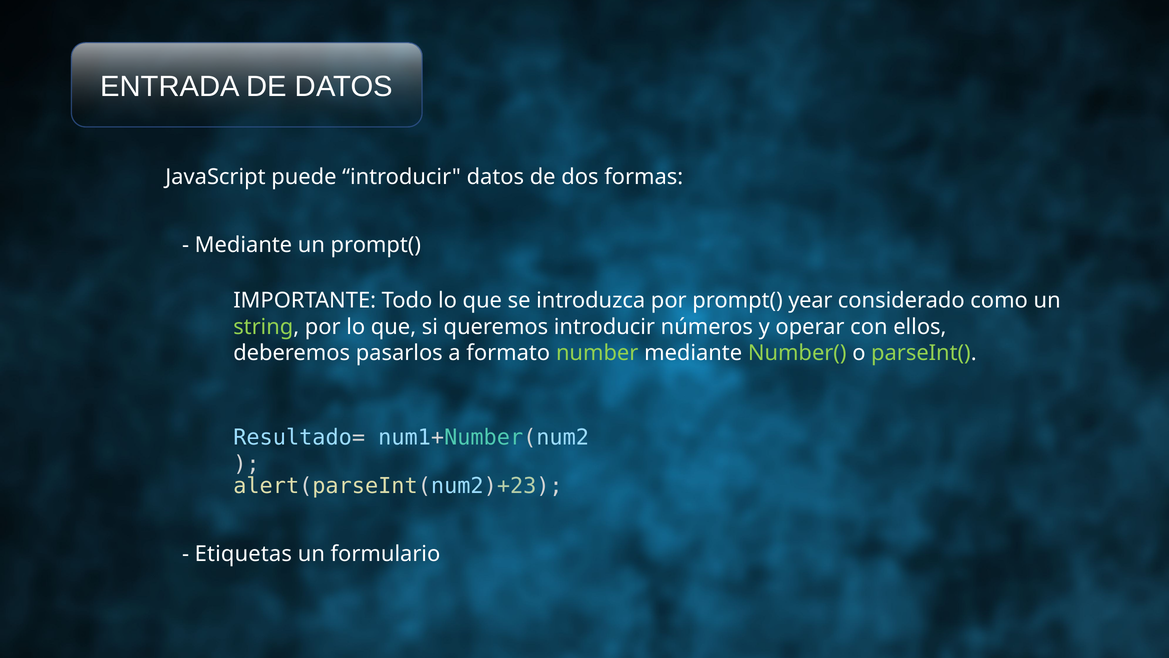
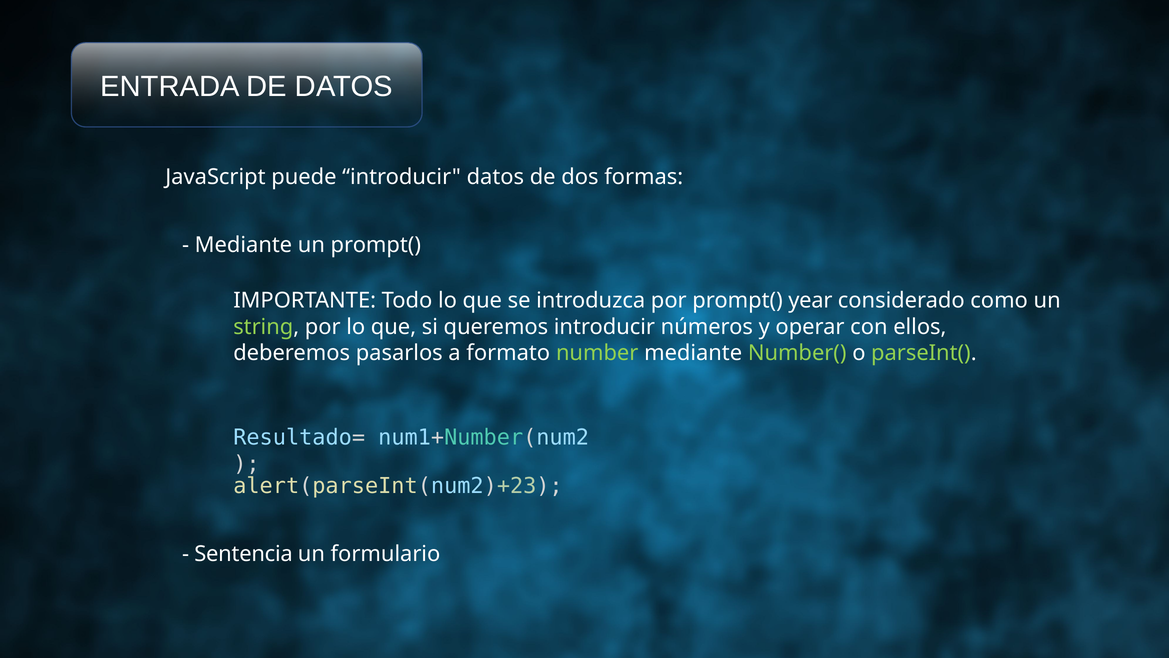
Etiquetas: Etiquetas -> Sentencia
